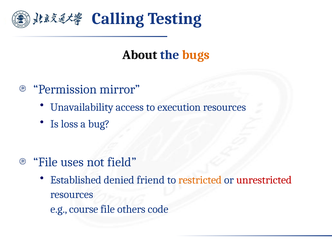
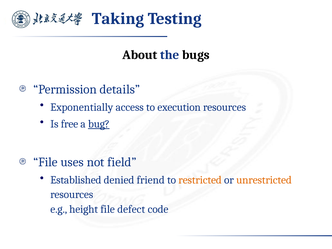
Calling: Calling -> Taking
bugs colour: orange -> black
mirror: mirror -> details
Unavailability: Unavailability -> Exponentially
loss: loss -> free
bug underline: none -> present
unrestricted colour: red -> orange
course: course -> height
others: others -> defect
